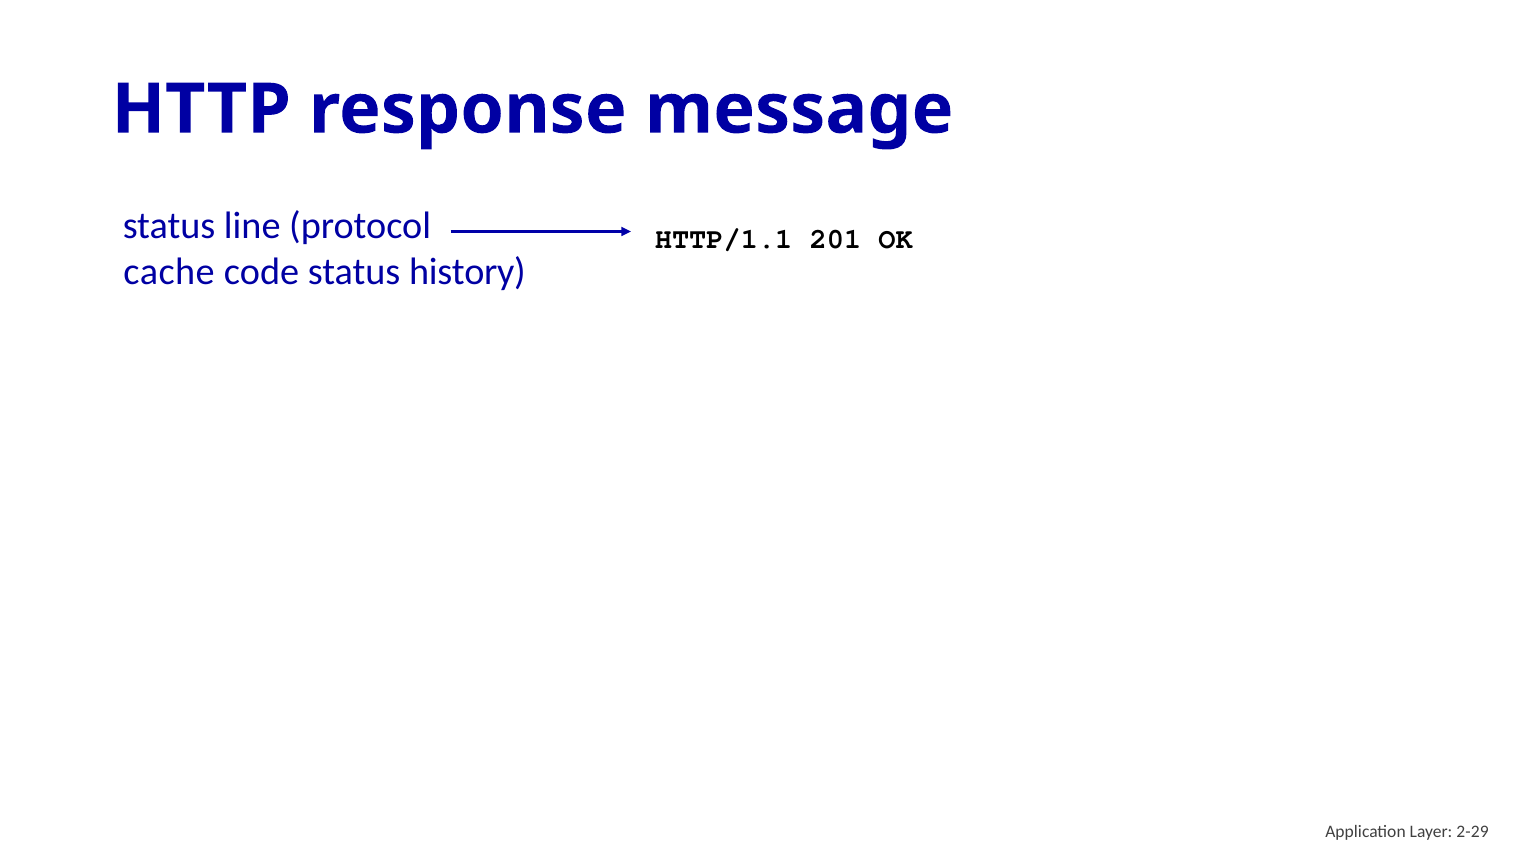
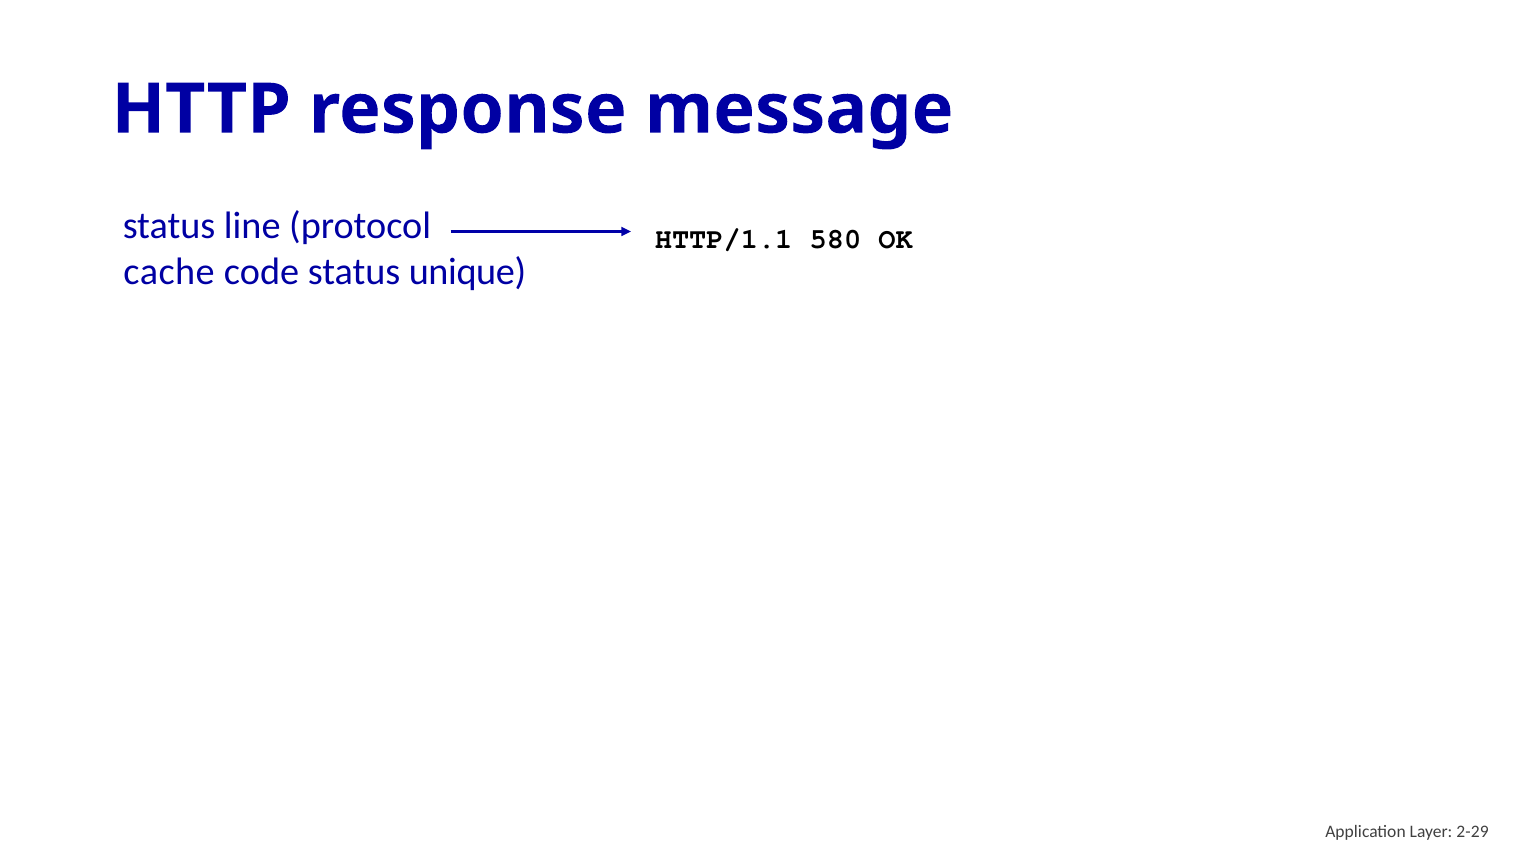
201: 201 -> 580
history: history -> unique
